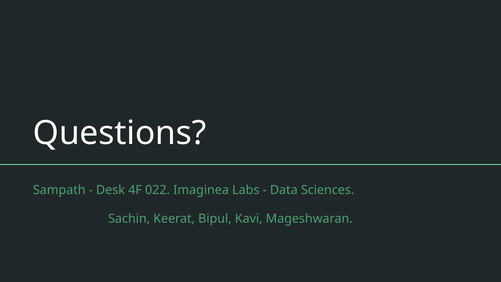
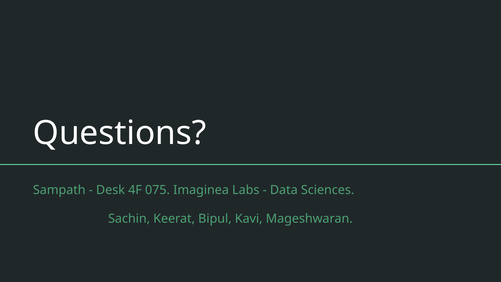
022: 022 -> 075
